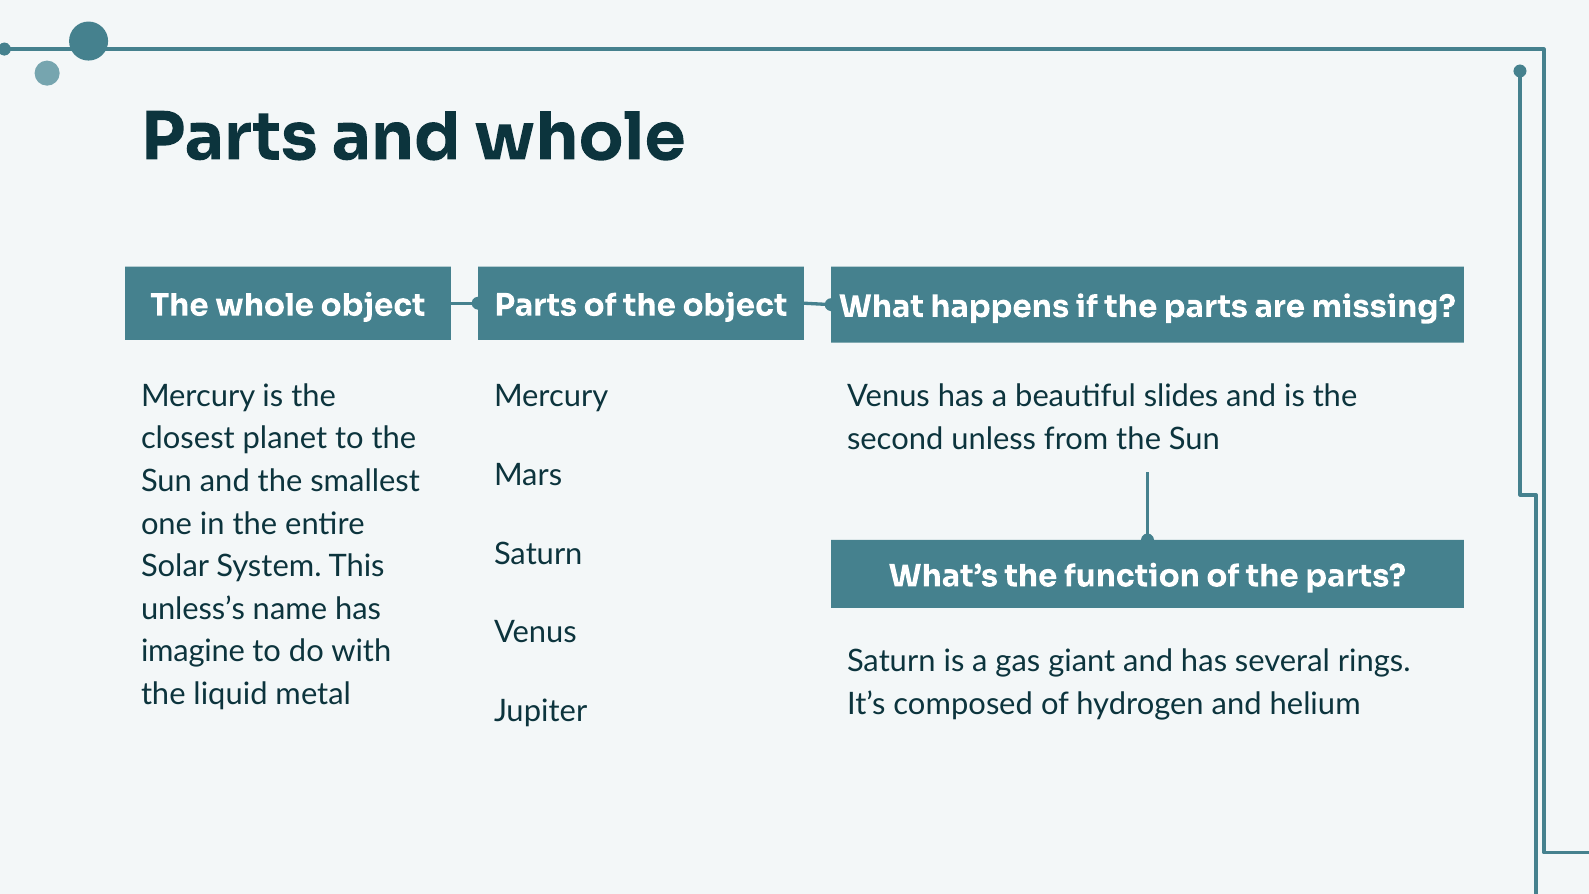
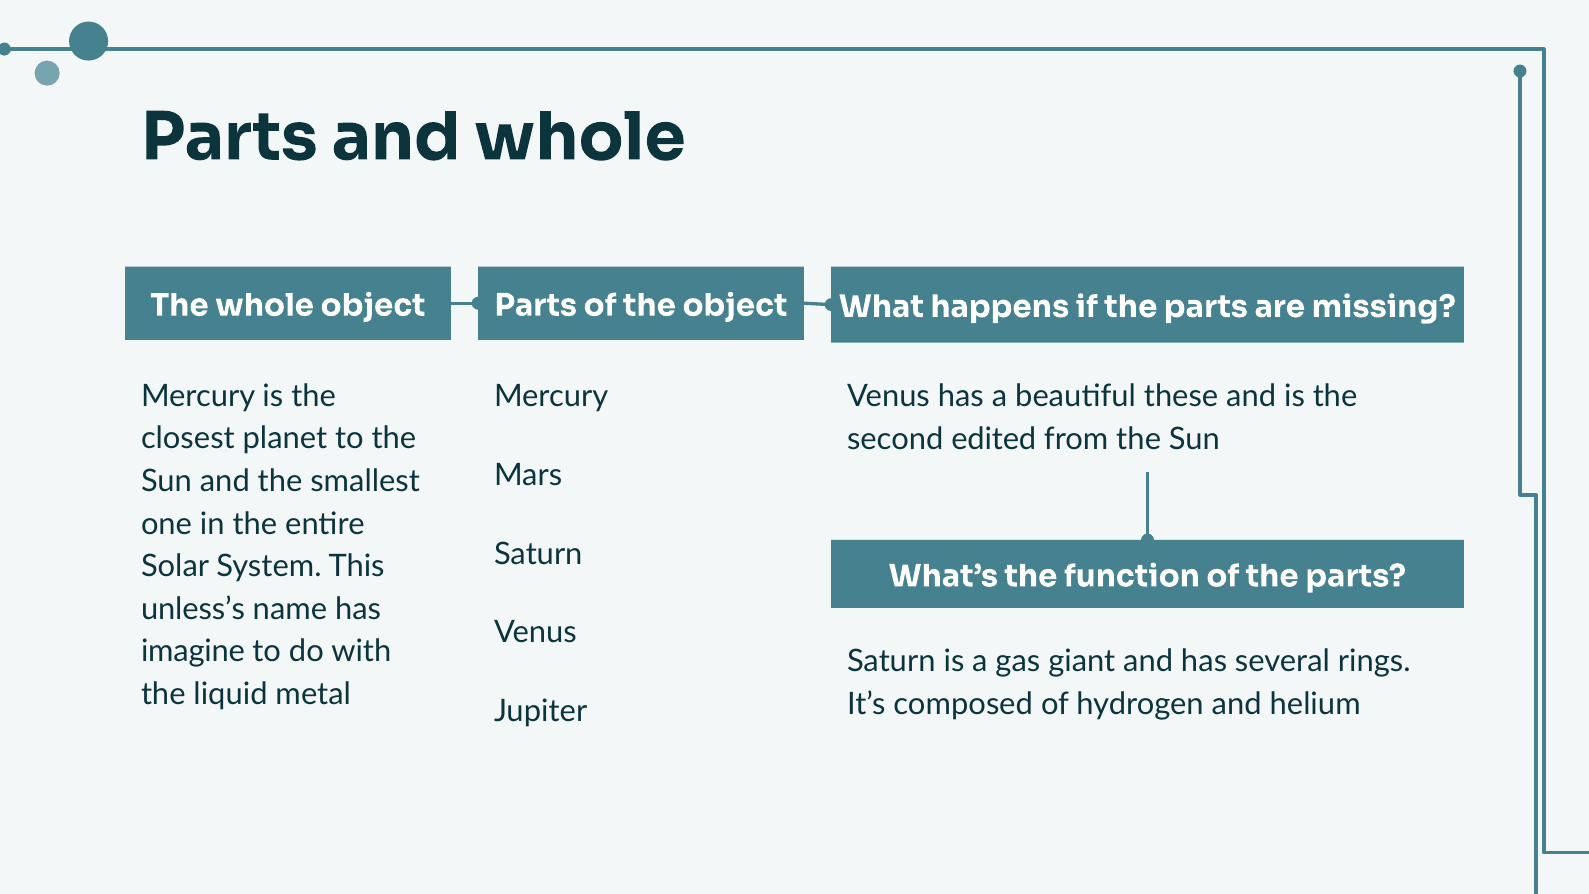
slides: slides -> these
unless: unless -> edited
